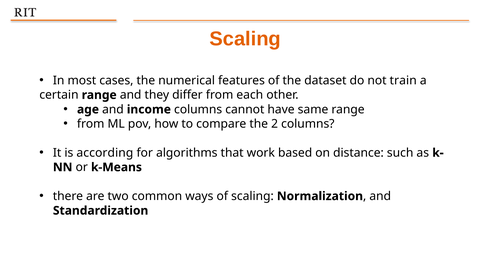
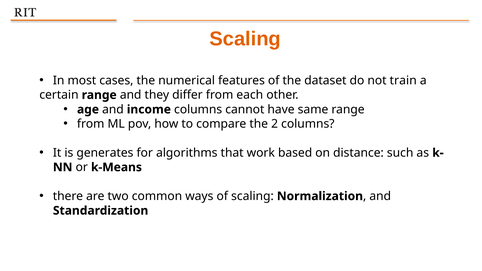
according: according -> generates
